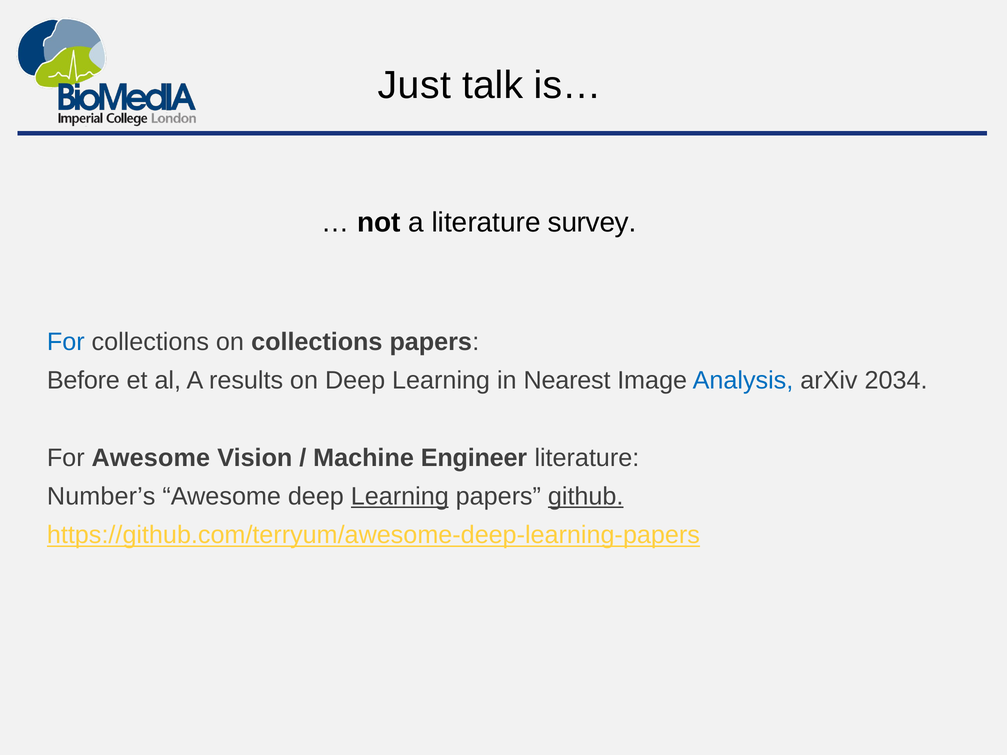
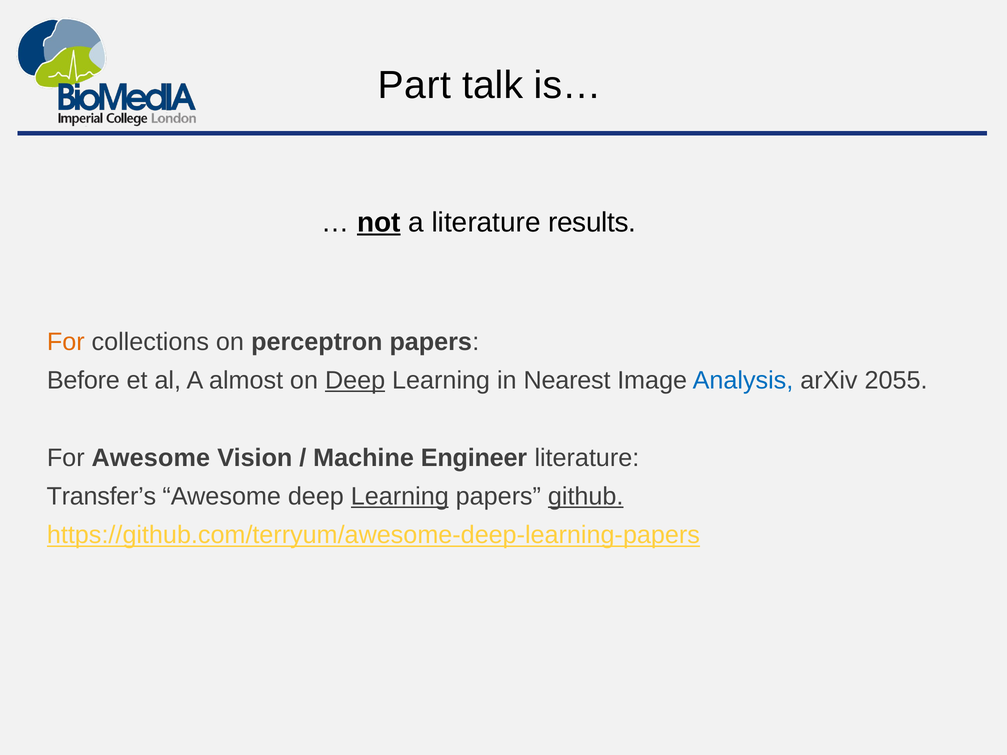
Just: Just -> Part
not underline: none -> present
survey: survey -> results
For at (66, 342) colour: blue -> orange
on collections: collections -> perceptron
results: results -> almost
Deep at (355, 381) underline: none -> present
2034: 2034 -> 2055
Number’s: Number’s -> Transfer’s
